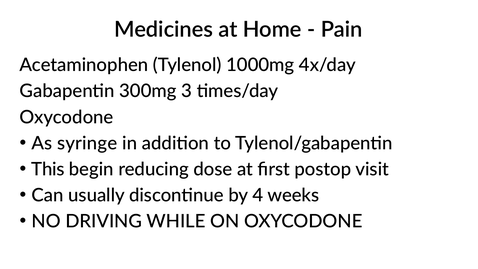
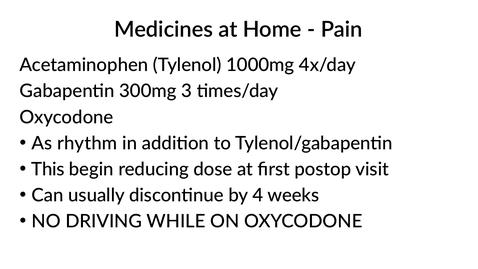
syringe: syringe -> rhythm
